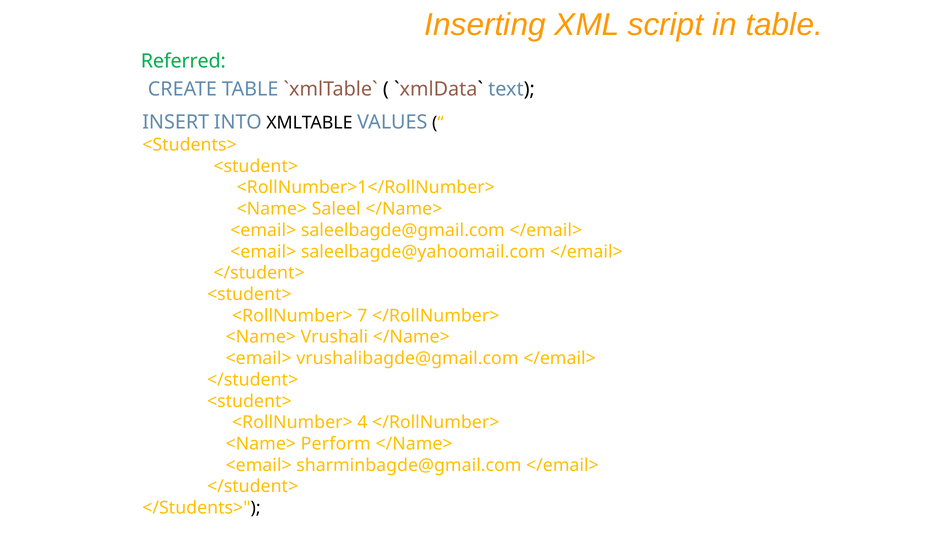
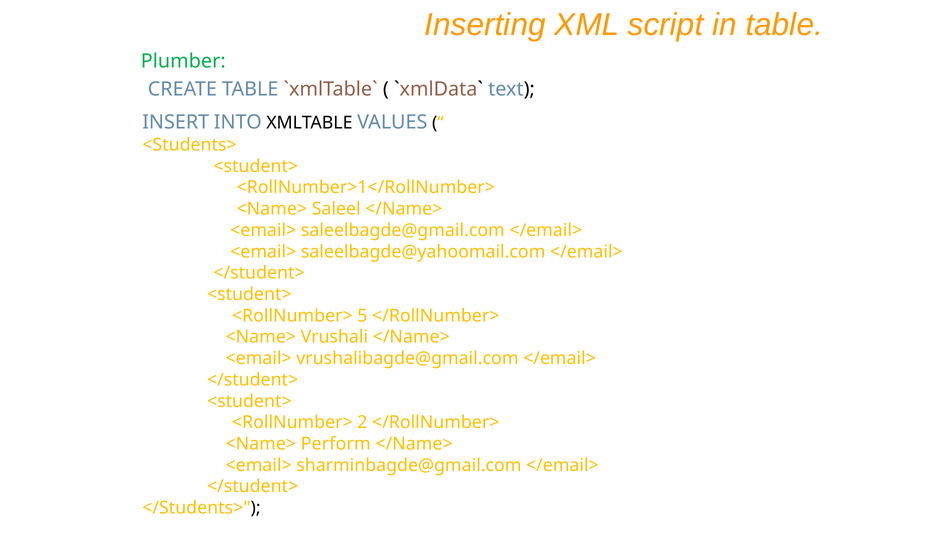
Referred: Referred -> Plumber
7: 7 -> 5
4: 4 -> 2
